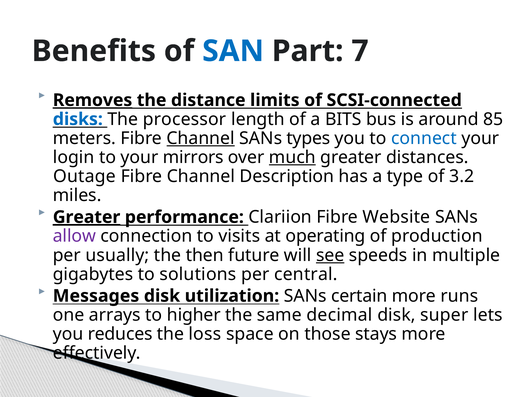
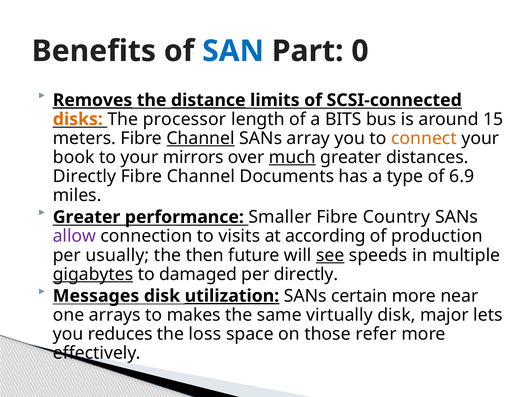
7: 7 -> 0
distance underline: none -> present
disks colour: blue -> orange
85: 85 -> 15
types: types -> array
connect colour: blue -> orange
login: login -> book
Outage at (84, 176): Outage -> Directly
Description: Description -> Documents
3.2: 3.2 -> 6.9
Greater at (87, 217) underline: present -> none
Clariion: Clariion -> Smaller
Website: Website -> Country
operating: operating -> according
gigabytes underline: none -> present
solutions: solutions -> damaged
per central: central -> directly
utilization underline: none -> present
runs: runs -> near
higher: higher -> makes
decimal: decimal -> virtually
super: super -> major
stays: stays -> refer
